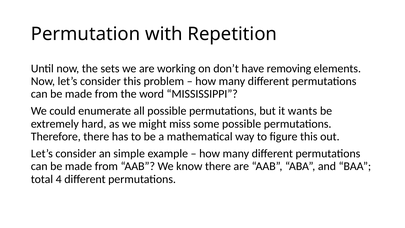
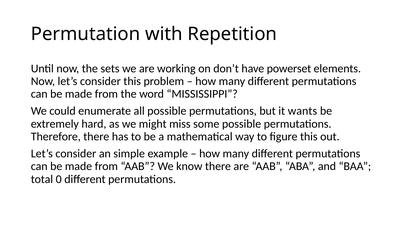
removing: removing -> powerset
4: 4 -> 0
